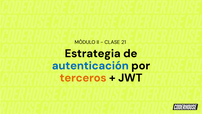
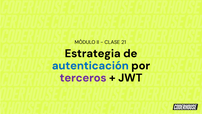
terceros colour: orange -> purple
